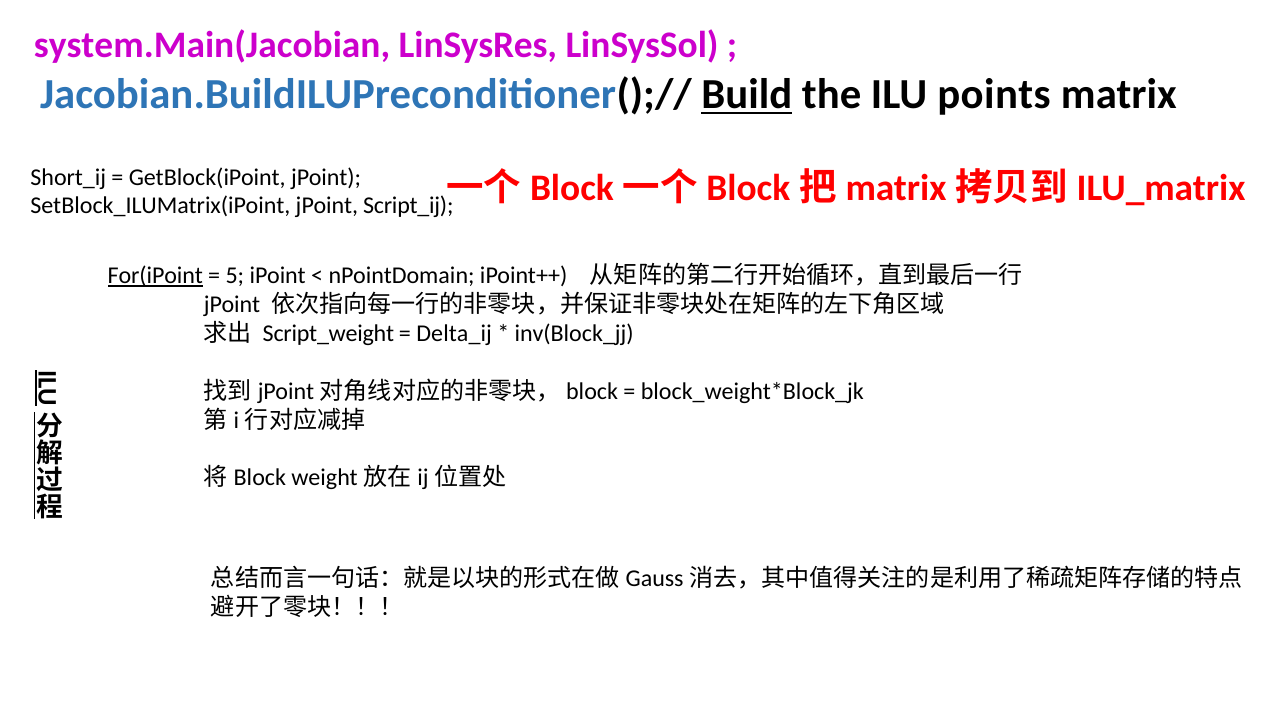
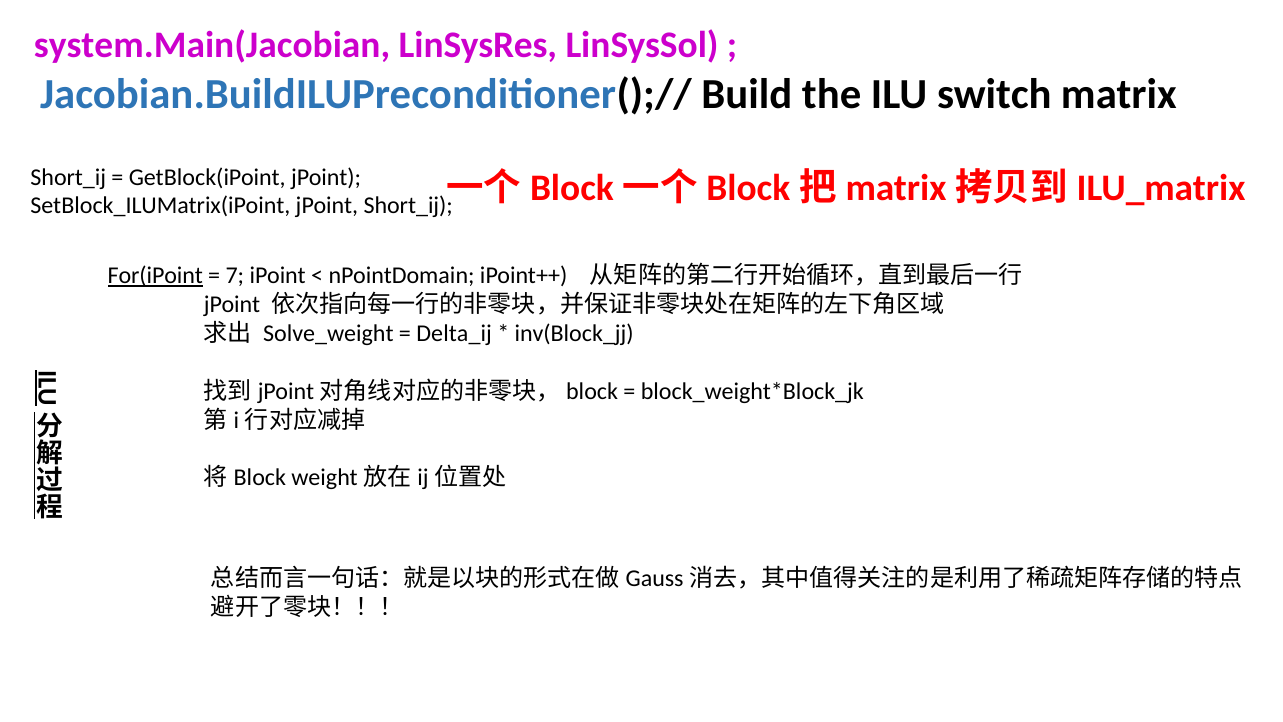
Build underline: present -> none
points: points -> switch
jPoint Script_ij: Script_ij -> Short_ij
5: 5 -> 7
Script_weight: Script_weight -> Solve_weight
